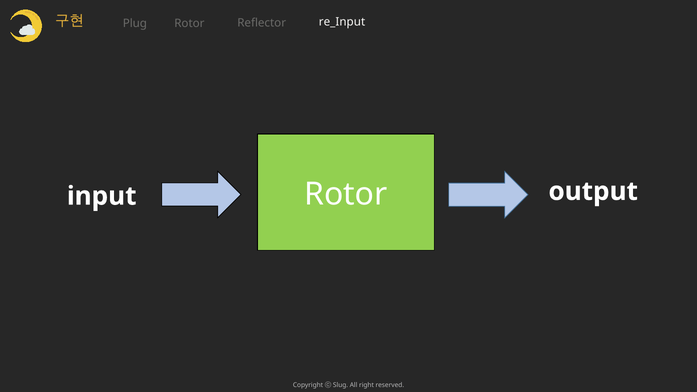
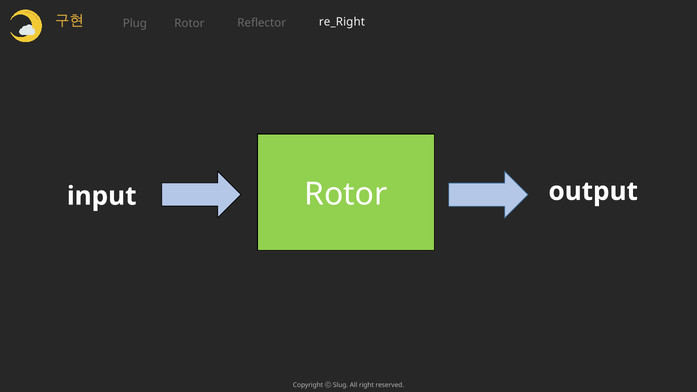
re_Input: re_Input -> re_Right
